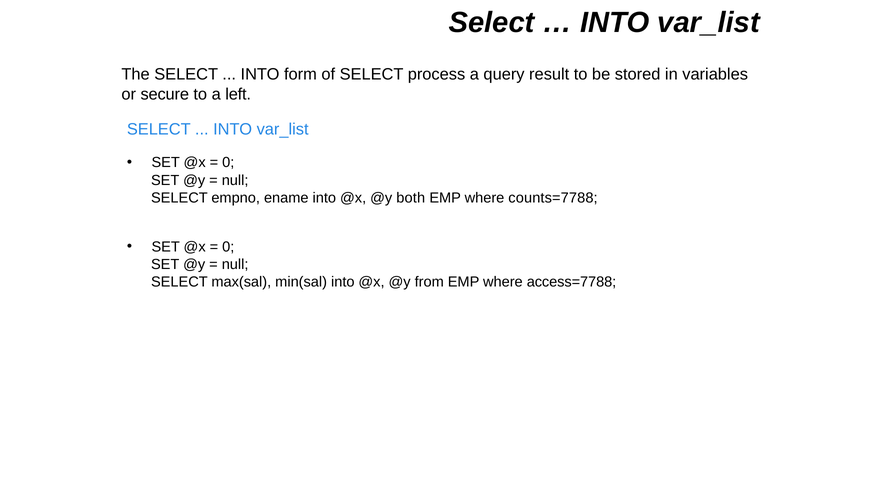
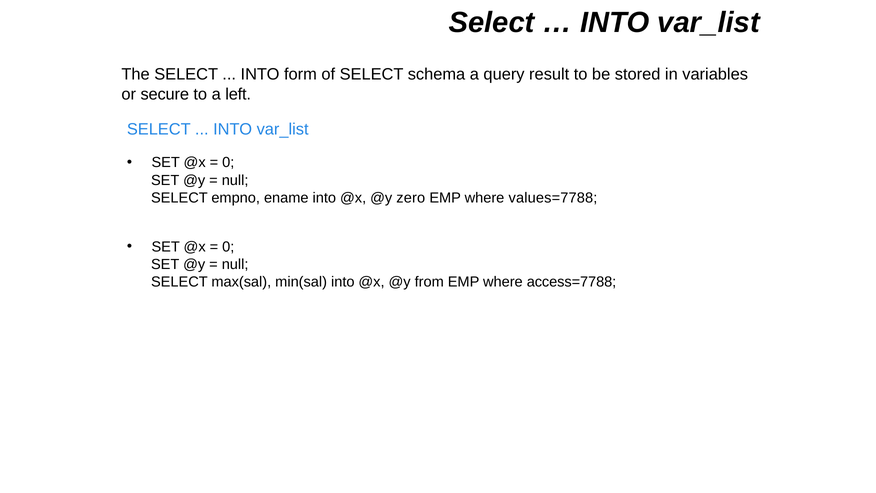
process: process -> schema
both: both -> zero
counts=7788: counts=7788 -> values=7788
